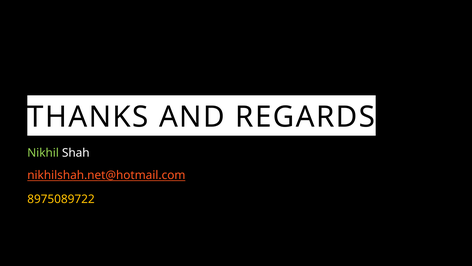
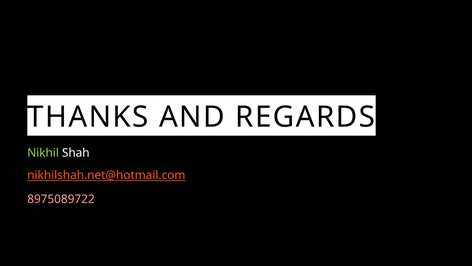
8975089722 colour: yellow -> pink
